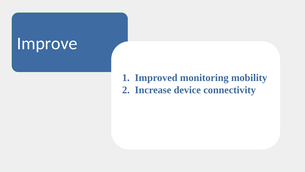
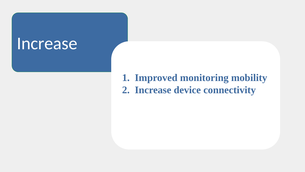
Improve at (47, 43): Improve -> Increase
